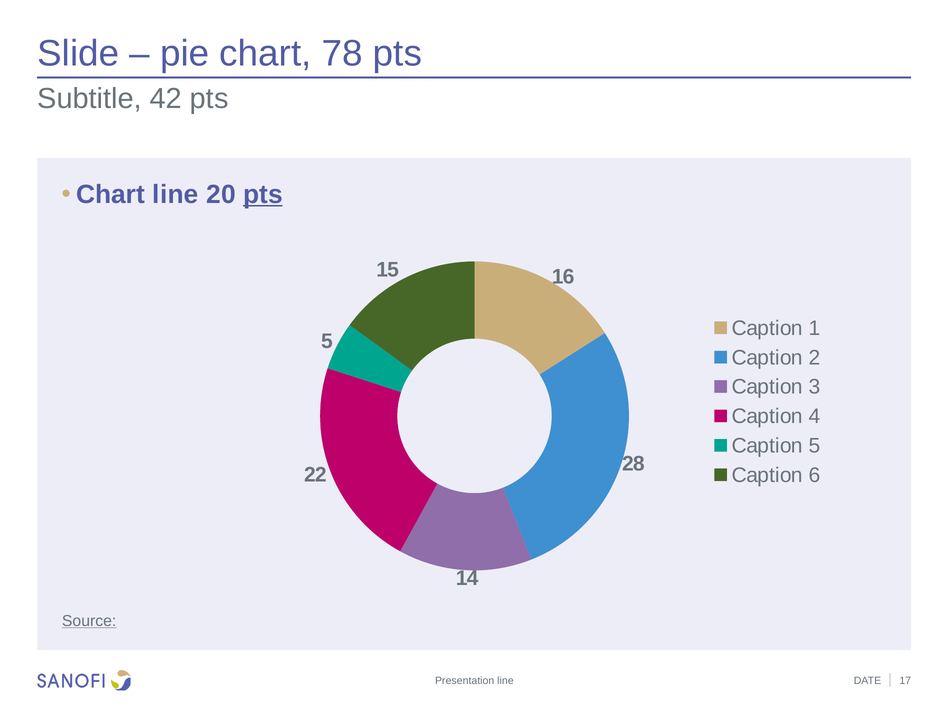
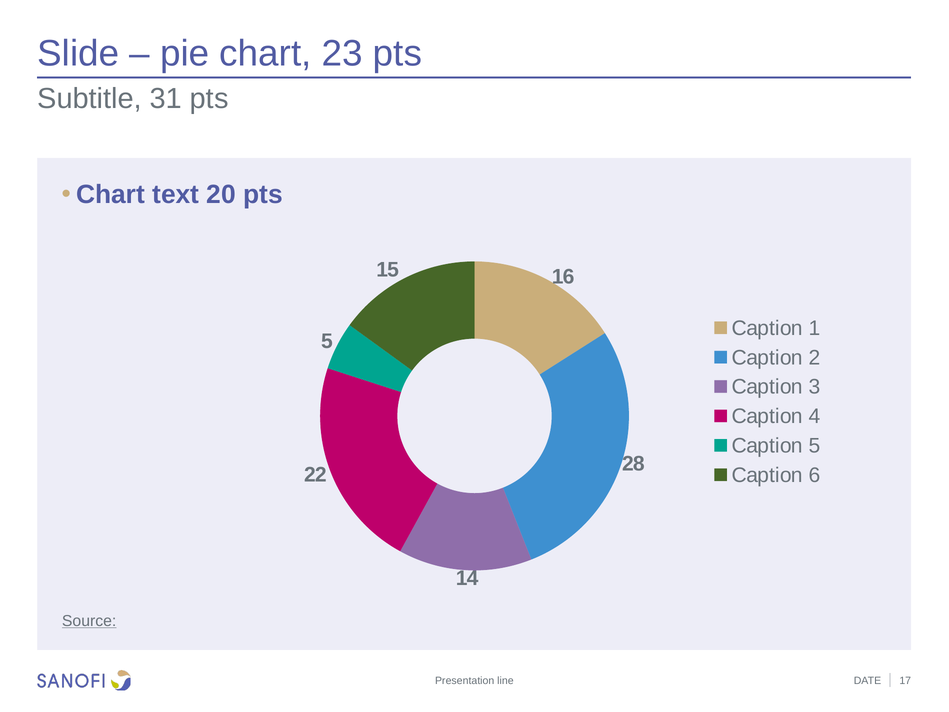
78: 78 -> 23
42: 42 -> 31
Chart line: line -> text
pts at (263, 194) underline: present -> none
